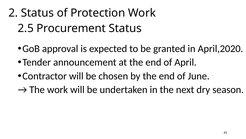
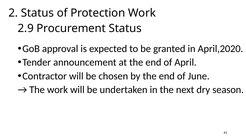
2.5: 2.5 -> 2.9
